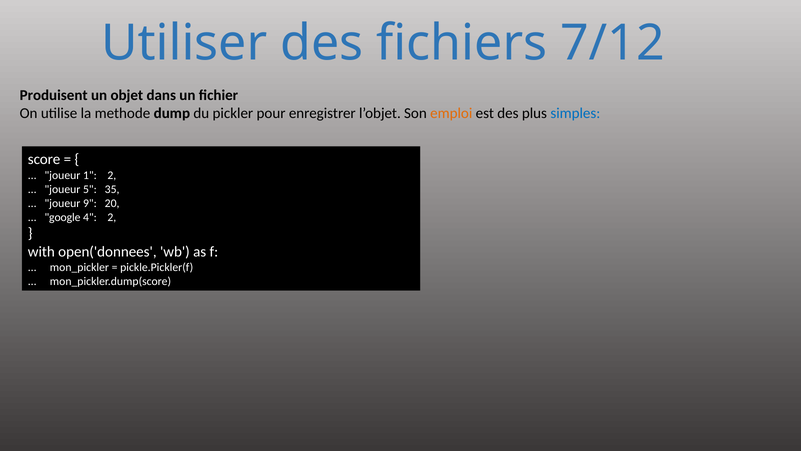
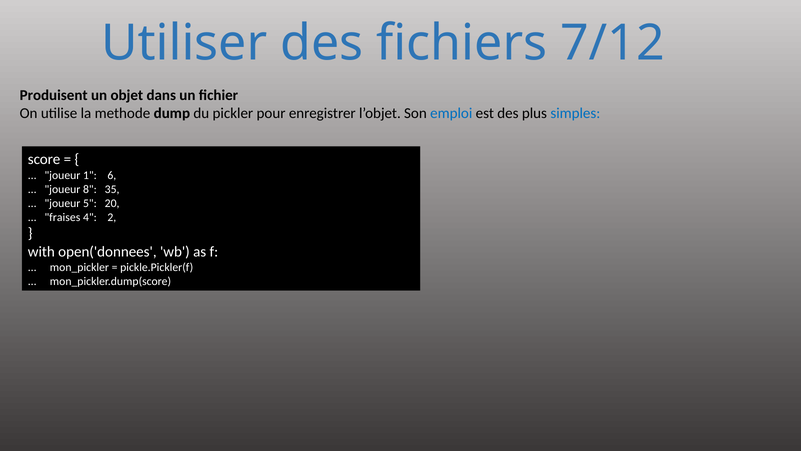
emploi colour: orange -> blue
1 2: 2 -> 6
5: 5 -> 8
9: 9 -> 5
google: google -> fraises
